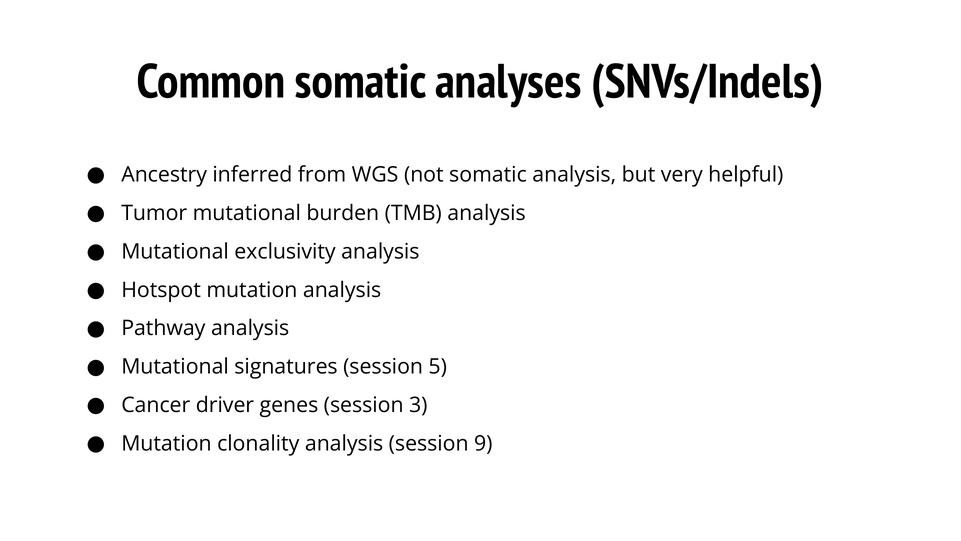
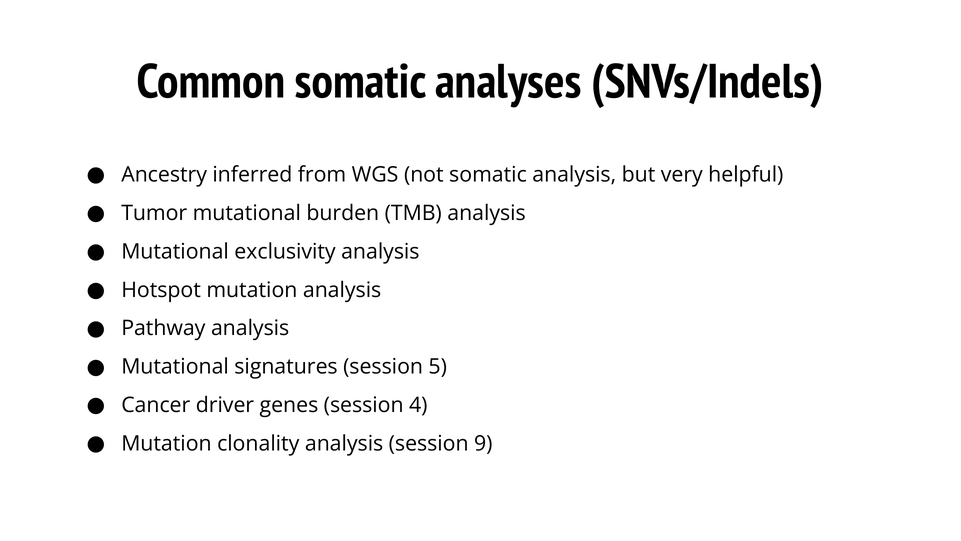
3: 3 -> 4
